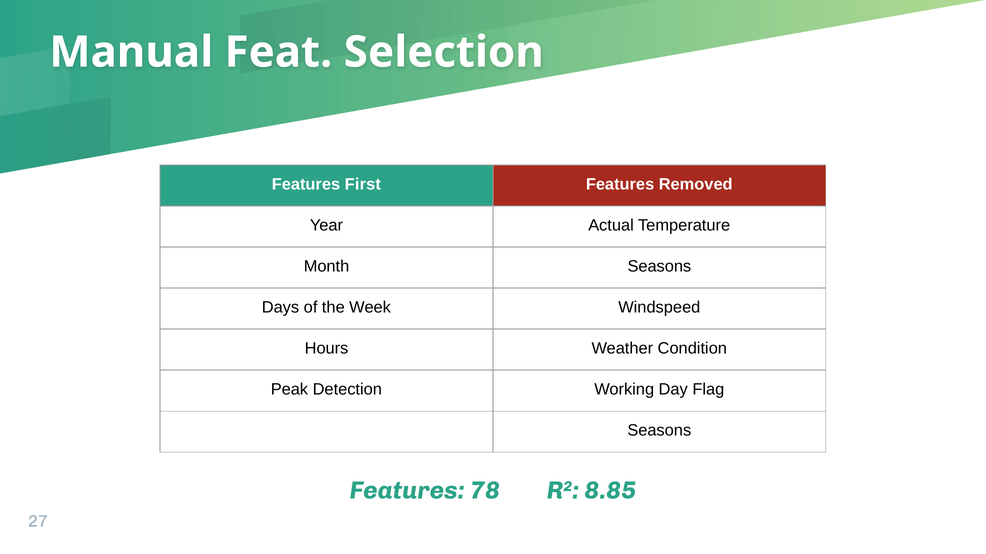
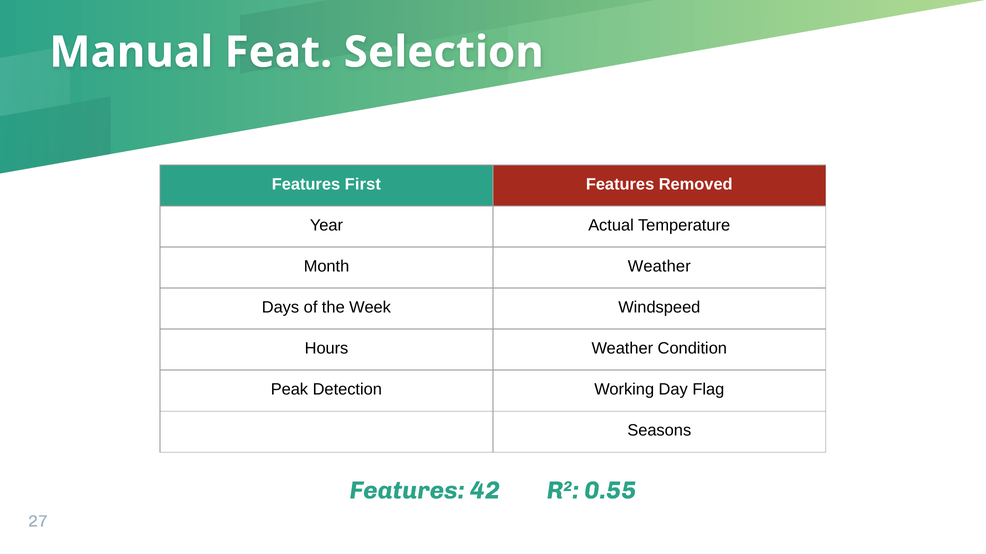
Month Seasons: Seasons -> Weather
78: 78 -> 42
8.85: 8.85 -> 0.55
